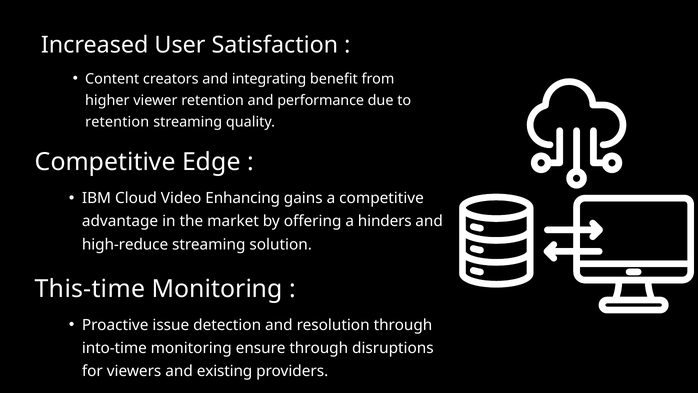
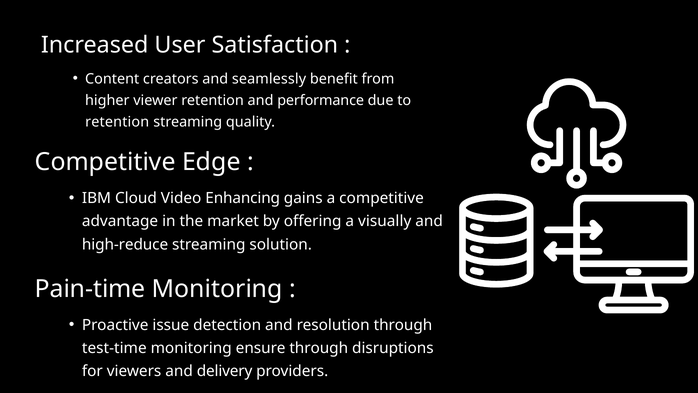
integrating: integrating -> seamlessly
hinders: hinders -> visually
This-time: This-time -> Pain-time
into-time: into-time -> test-time
existing: existing -> delivery
